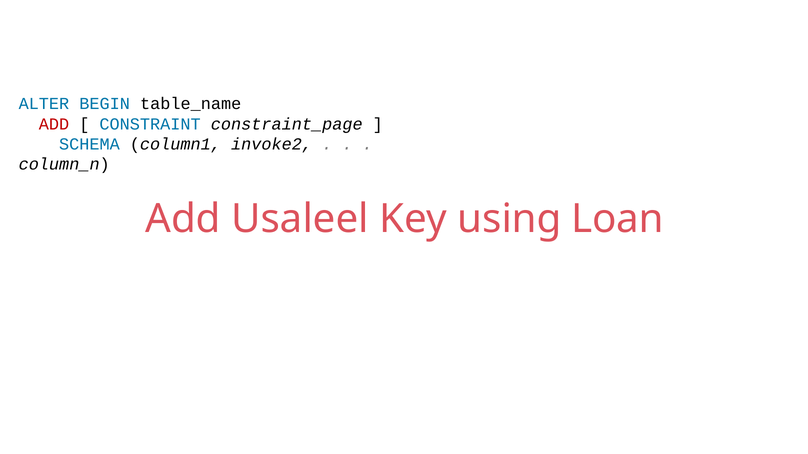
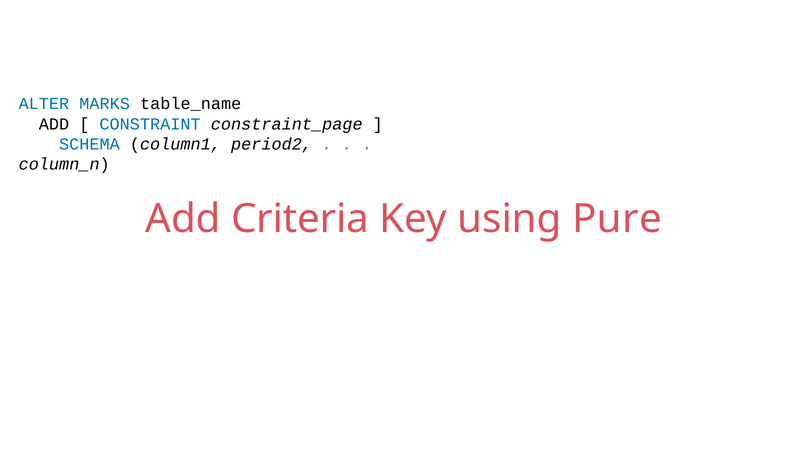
BEGIN: BEGIN -> MARKS
ADD at (54, 124) colour: red -> black
invoke2: invoke2 -> period2
Usaleel: Usaleel -> Criteria
Loan: Loan -> Pure
